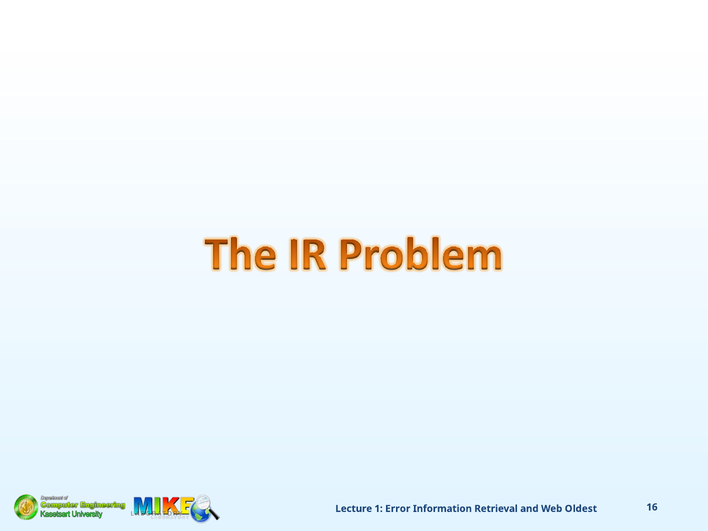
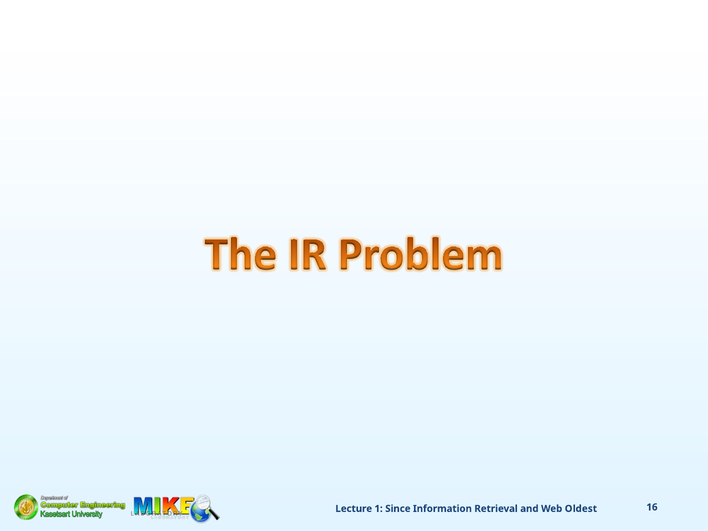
Error: Error -> Since
